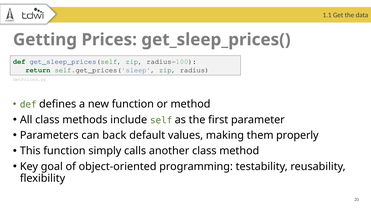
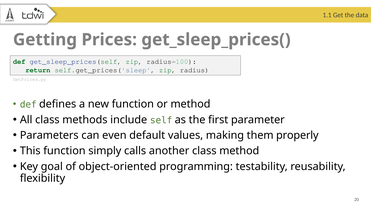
back: back -> even
